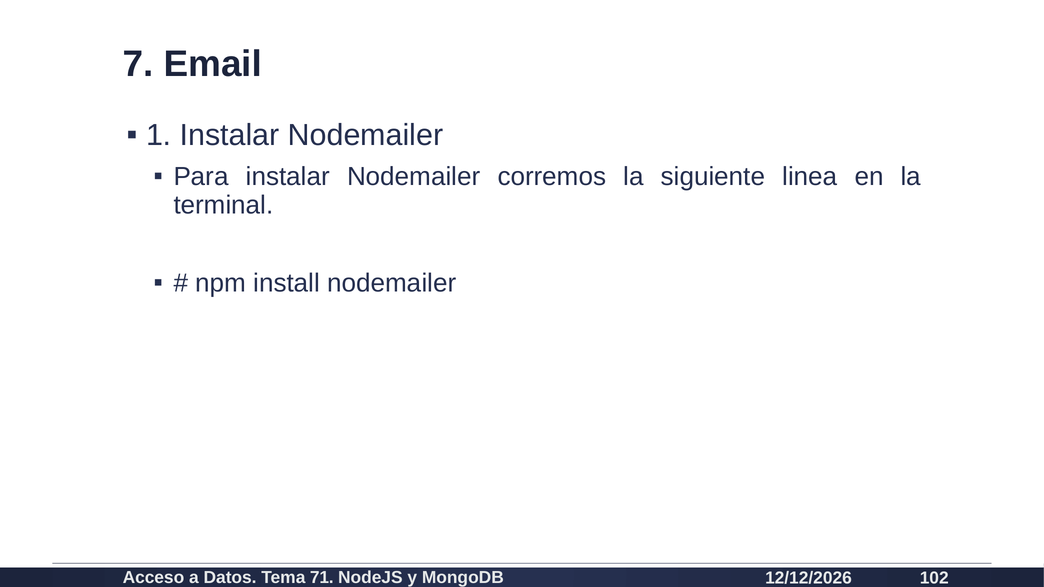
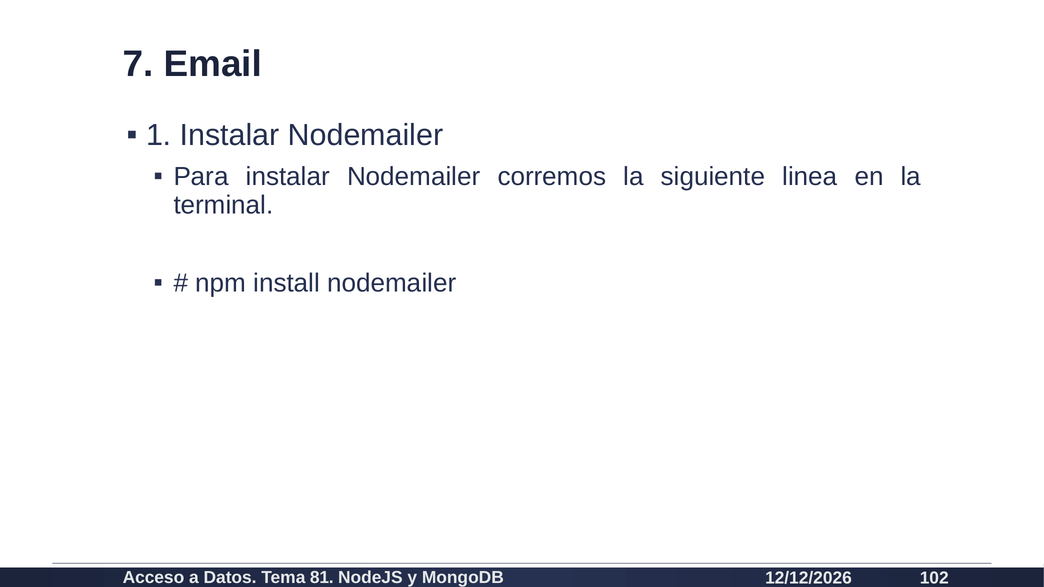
71: 71 -> 81
